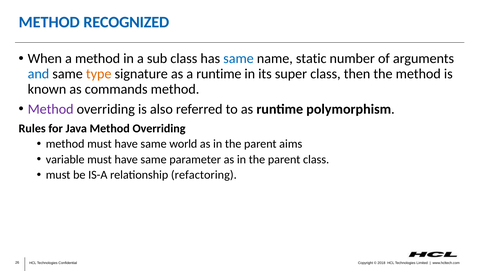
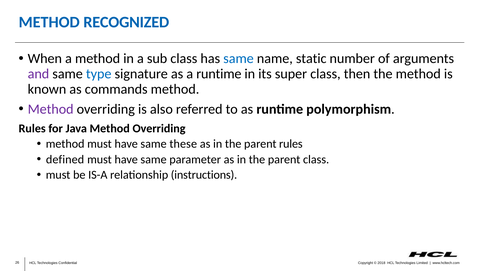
and colour: blue -> purple
type colour: orange -> blue
world: world -> these
parent aims: aims -> rules
variable: variable -> defined
refactoring: refactoring -> instructions
